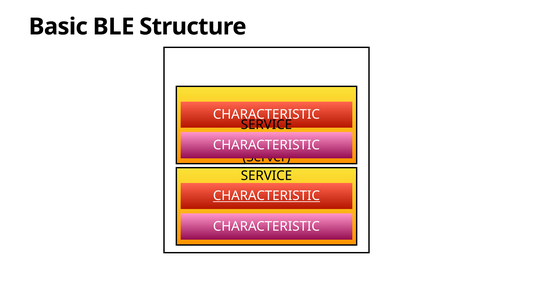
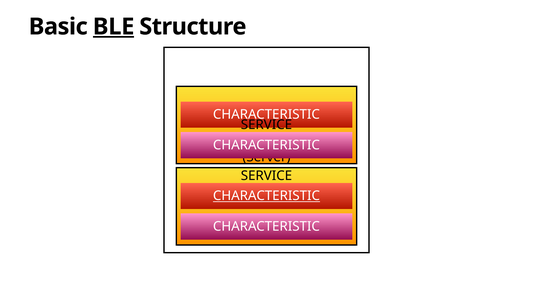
BLE underline: none -> present
